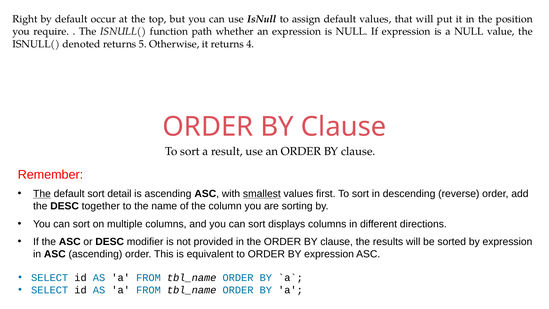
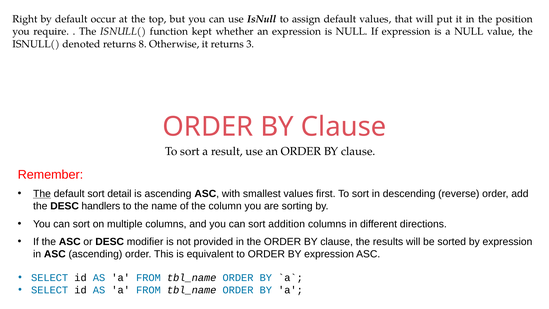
path: path -> kept
5: 5 -> 8
4: 4 -> 3
smallest underline: present -> none
together: together -> handlers
displays: displays -> addition
